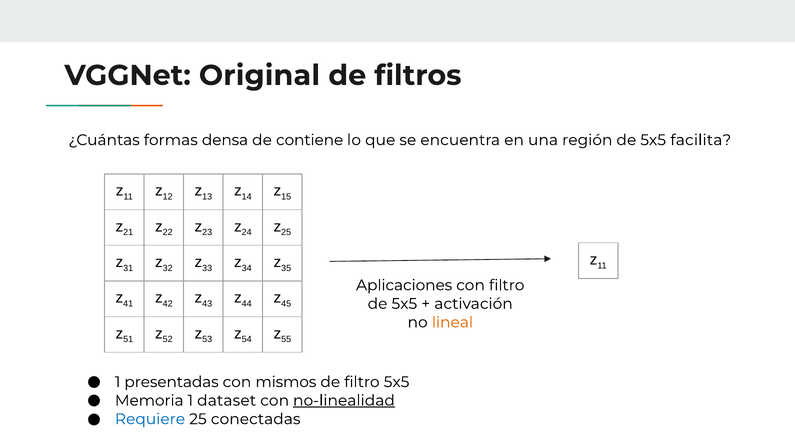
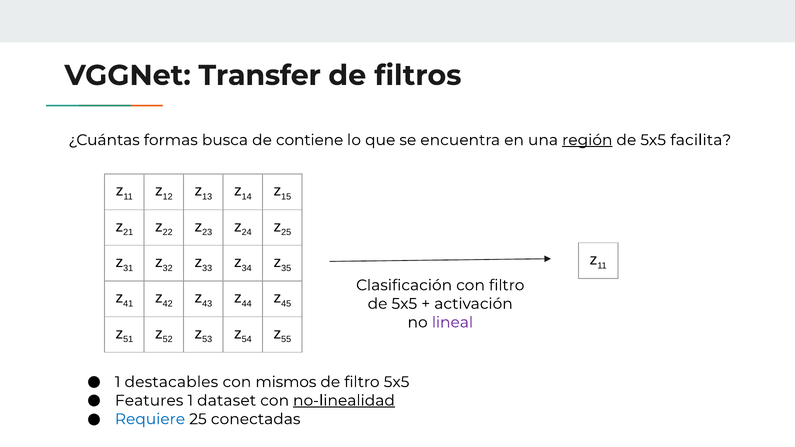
Original: Original -> Transfer
densa: densa -> busca
región underline: none -> present
Aplicaciones: Aplicaciones -> Clasificación
lineal colour: orange -> purple
presentadas: presentadas -> destacables
Memoria: Memoria -> Features
